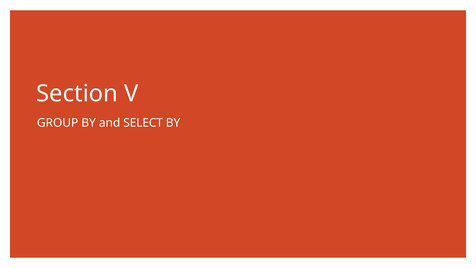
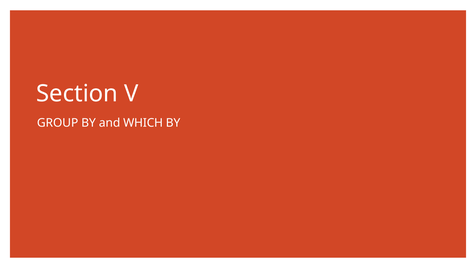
SELECT: SELECT -> WHICH
